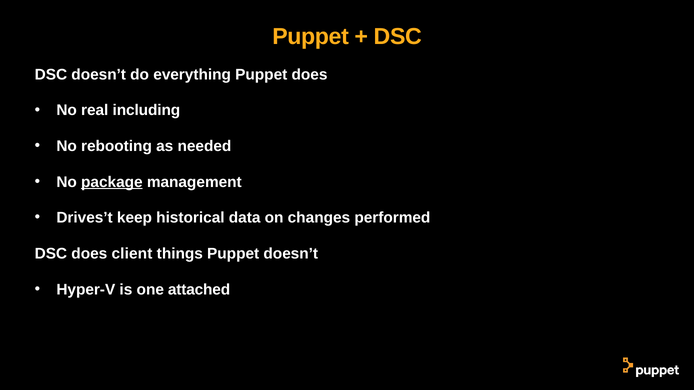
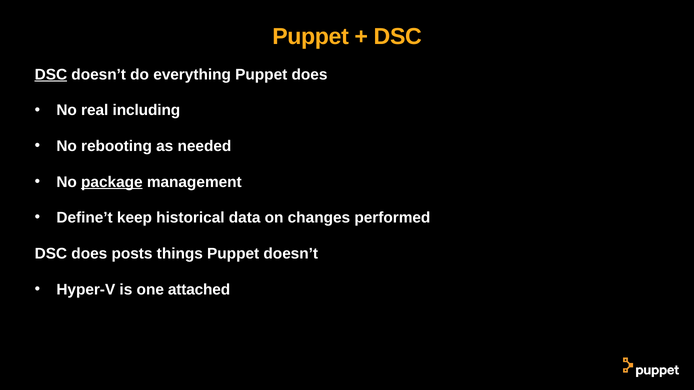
DSC at (51, 75) underline: none -> present
Drives’t: Drives’t -> Define’t
client: client -> posts
